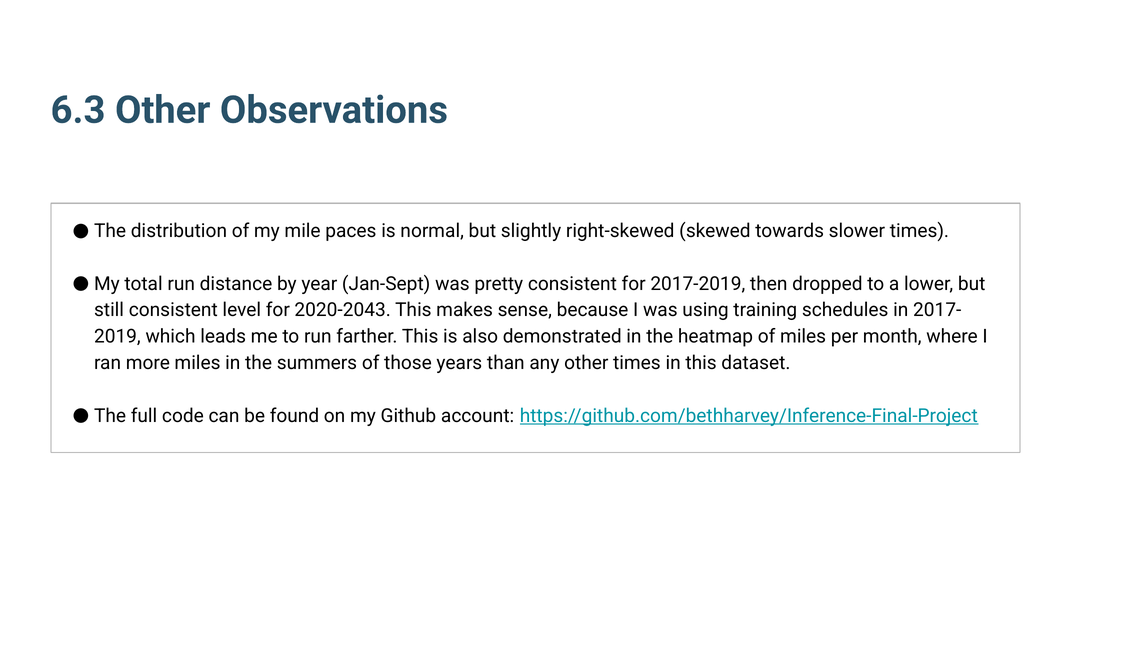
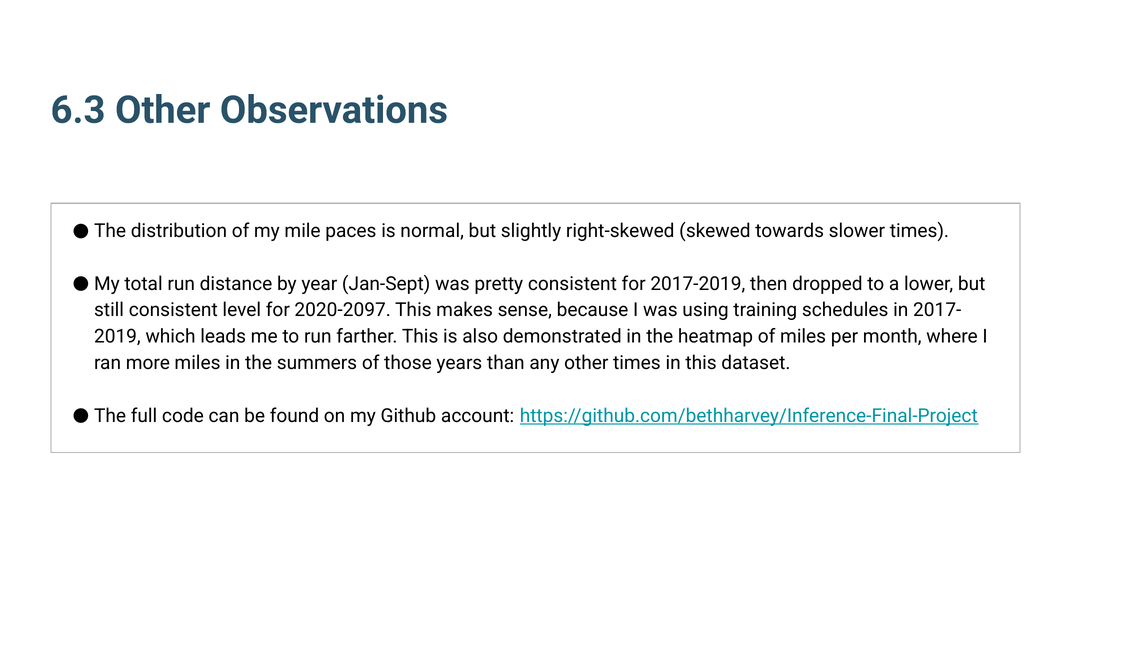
2020-2043: 2020-2043 -> 2020-2097
